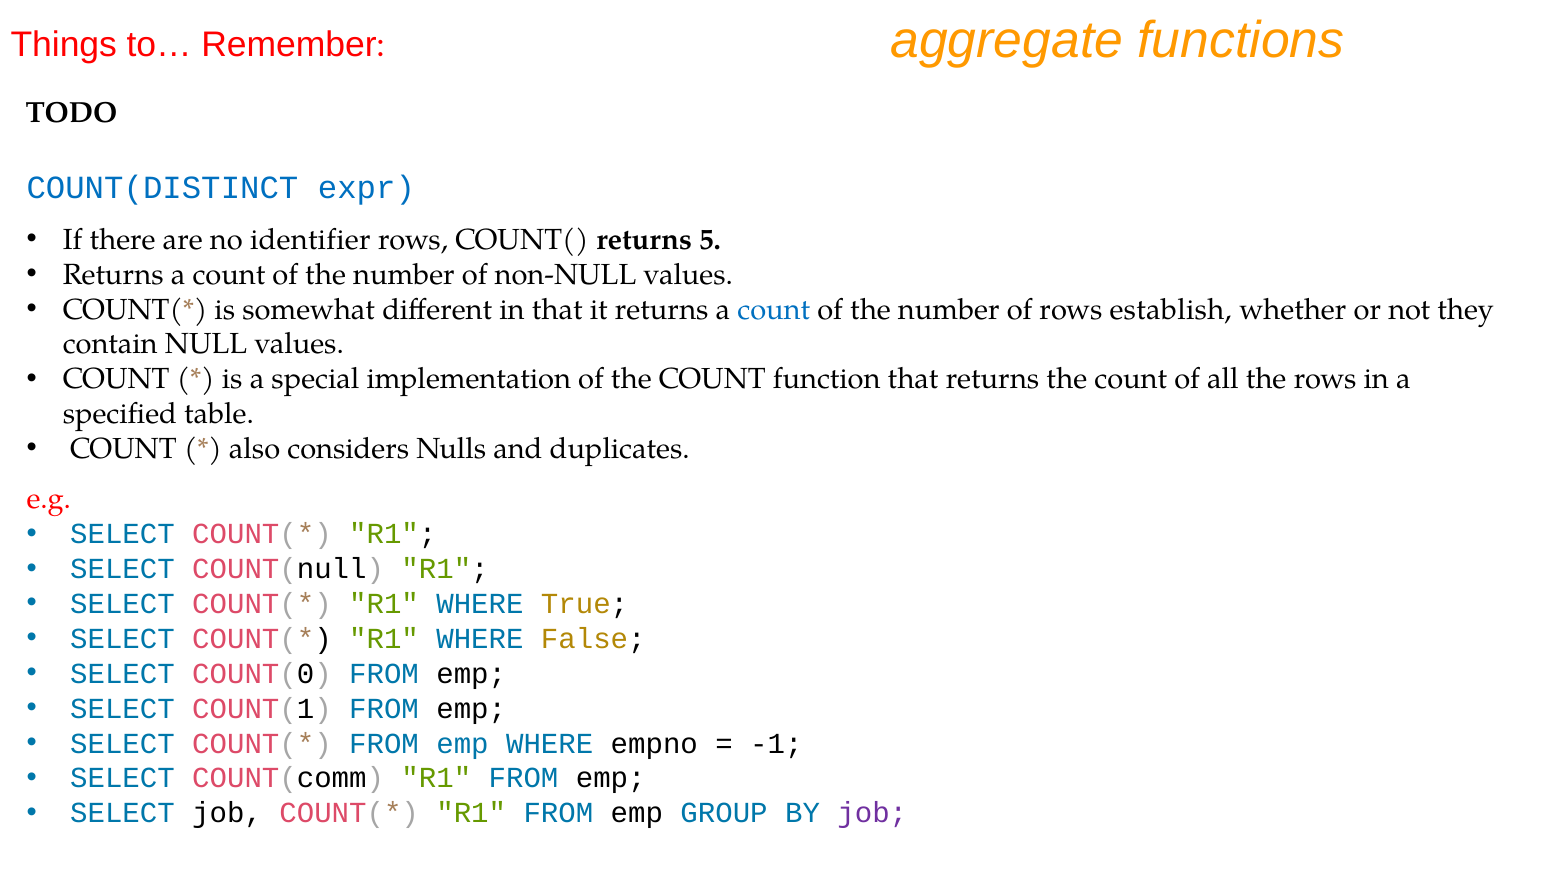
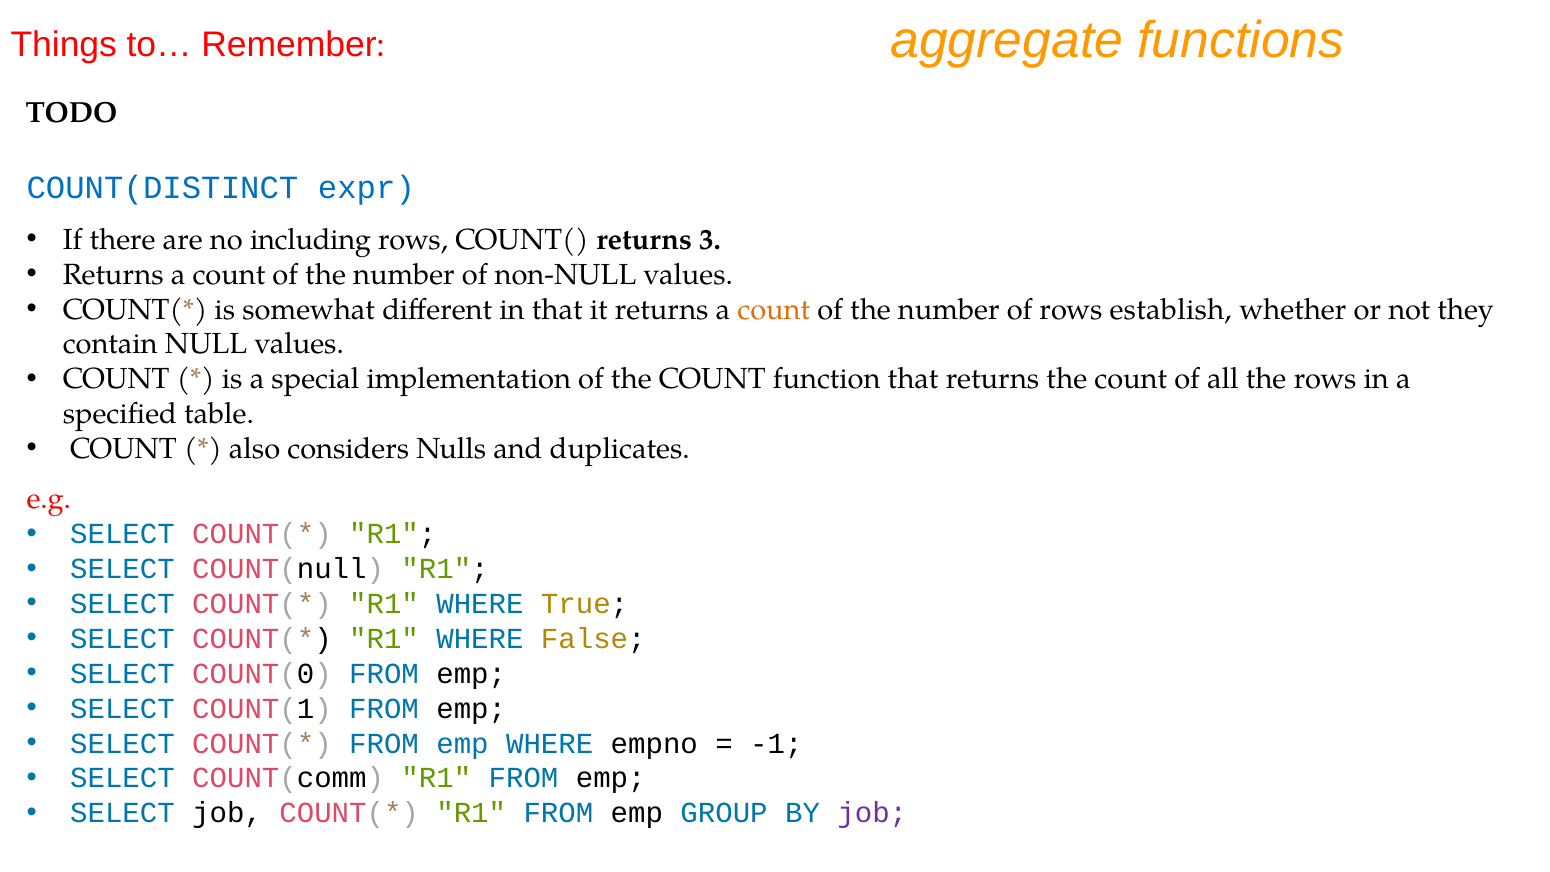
identifier: identifier -> including
5: 5 -> 3
count at (774, 309) colour: blue -> orange
